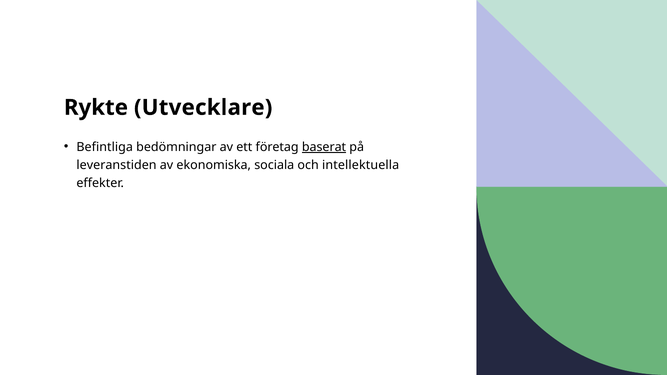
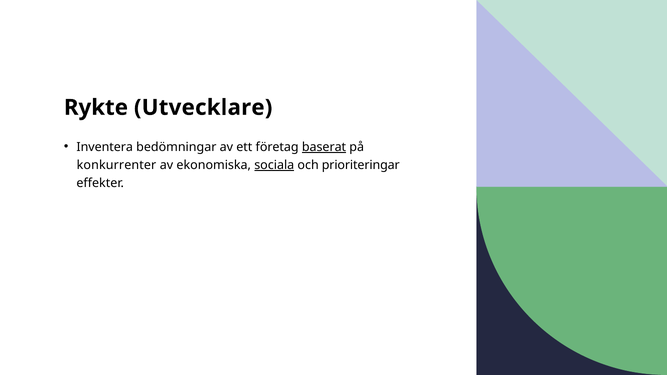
Befintliga: Befintliga -> Inventera
leveranstiden: leveranstiden -> konkurrenter
sociala underline: none -> present
intellektuella: intellektuella -> prioriteringar
